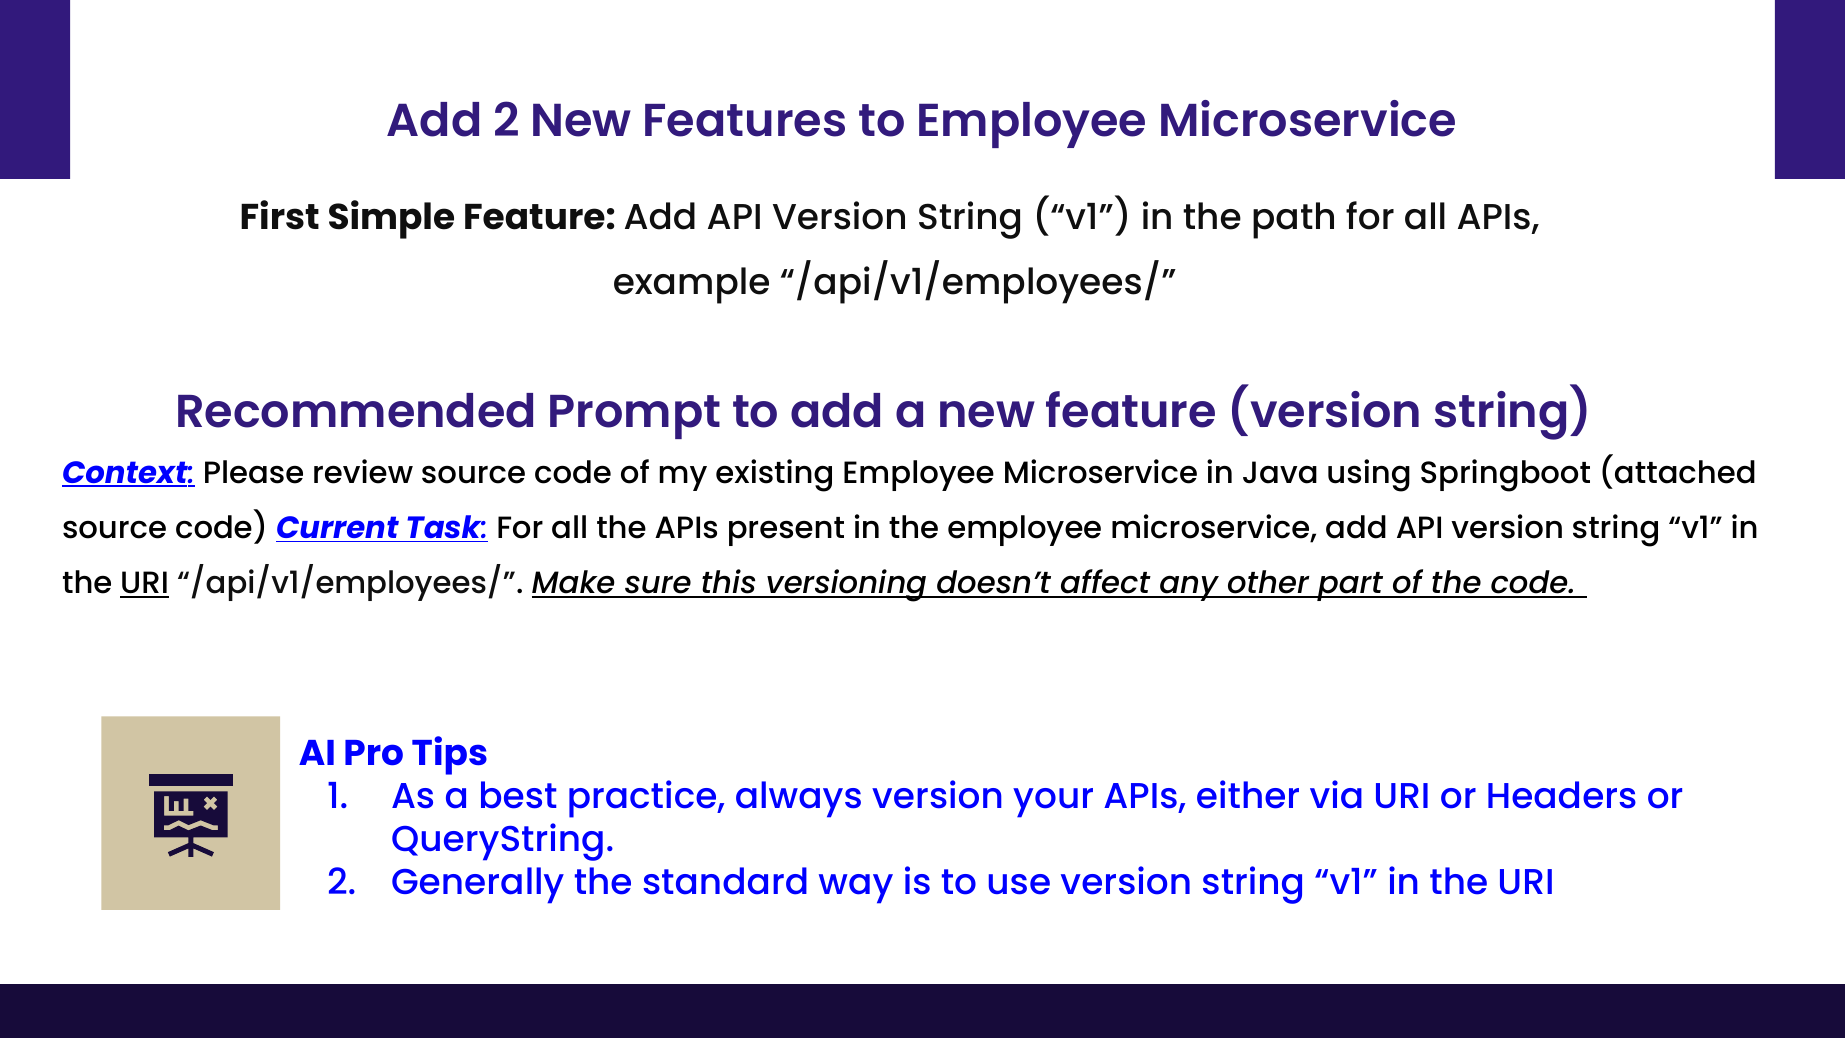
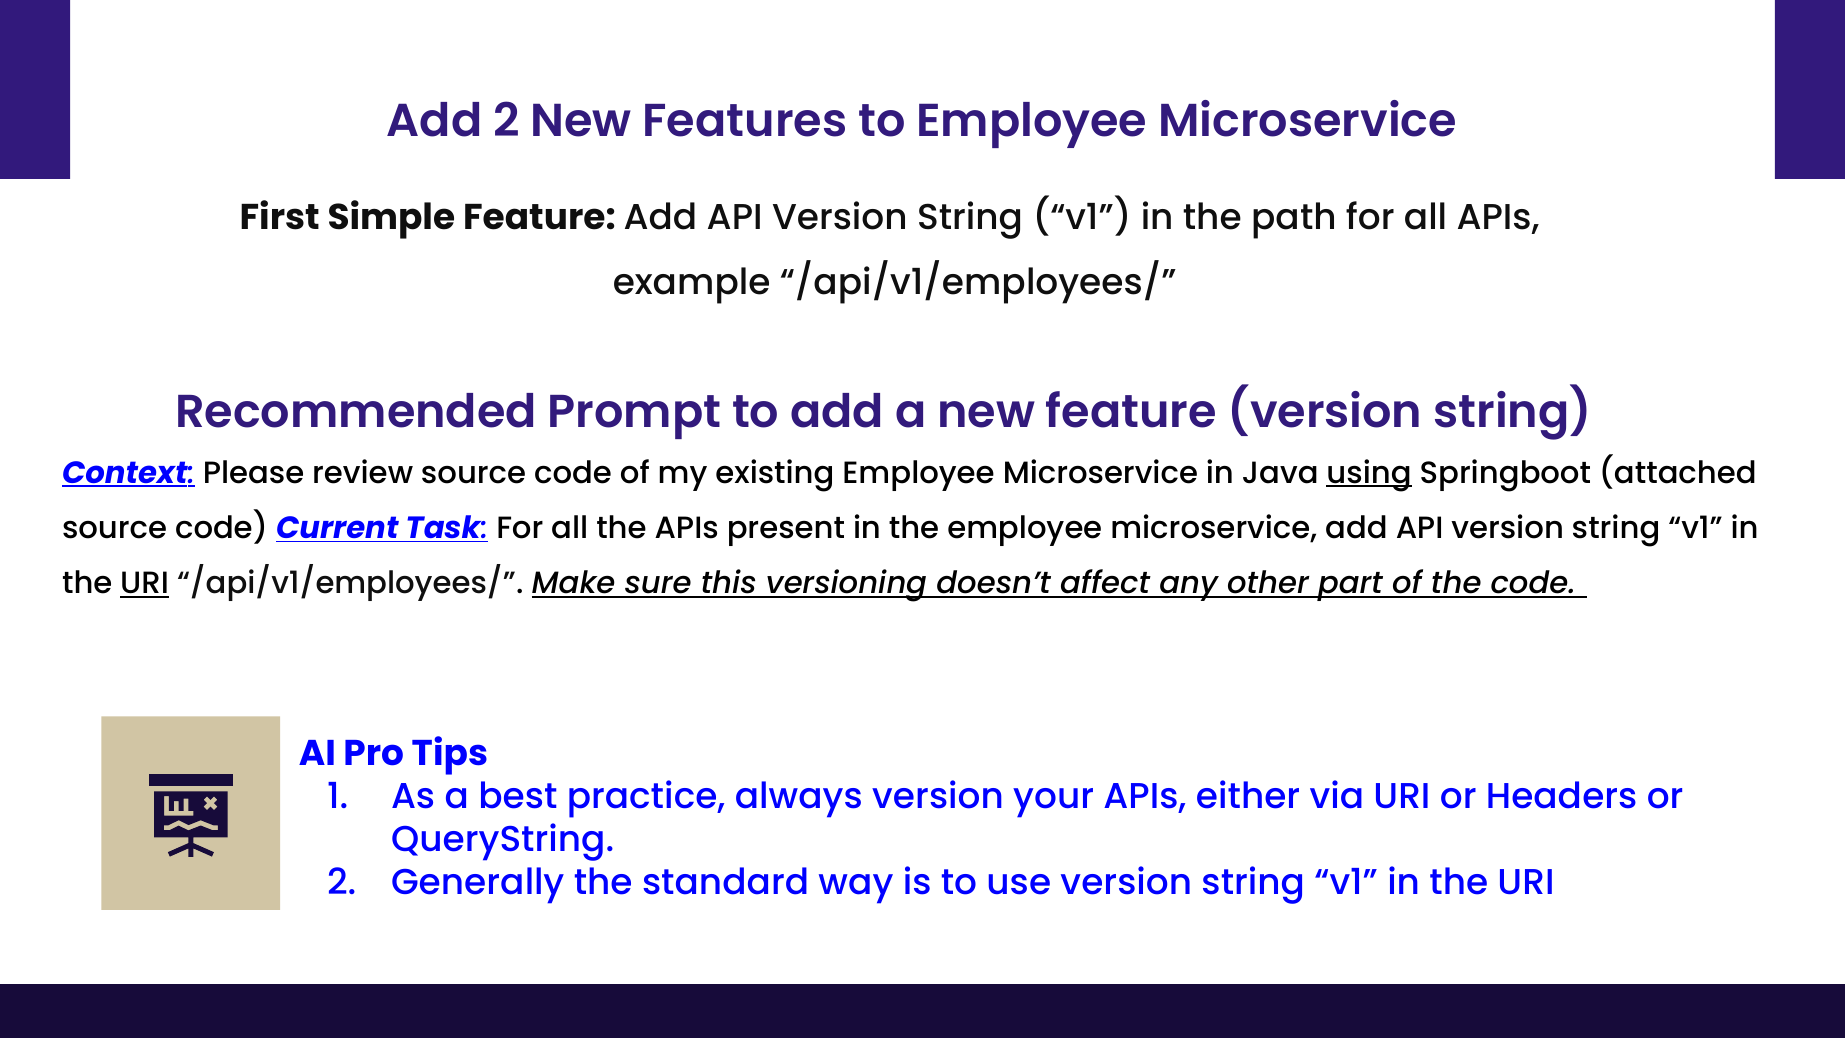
using underline: none -> present
